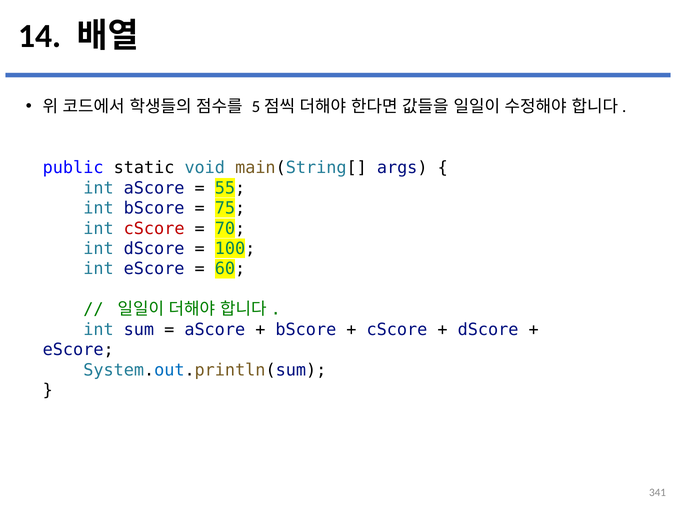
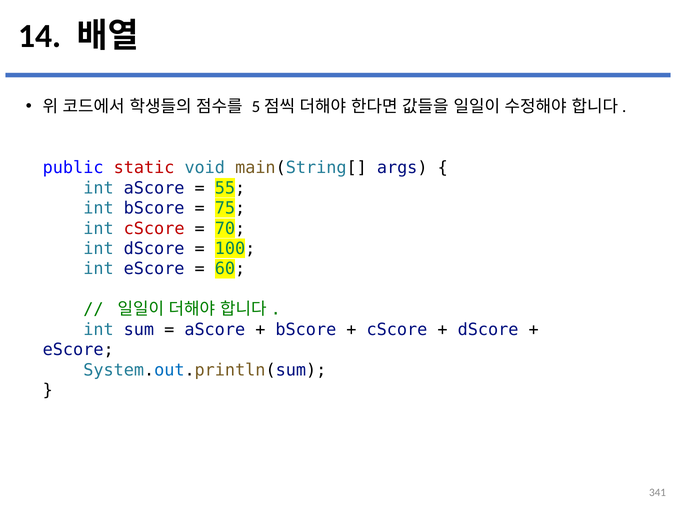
static colour: black -> red
